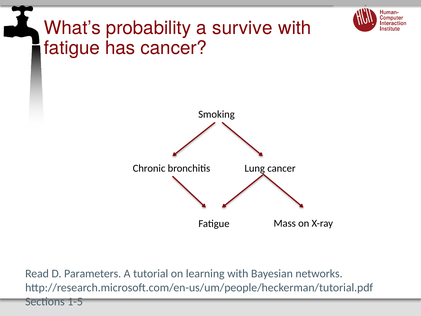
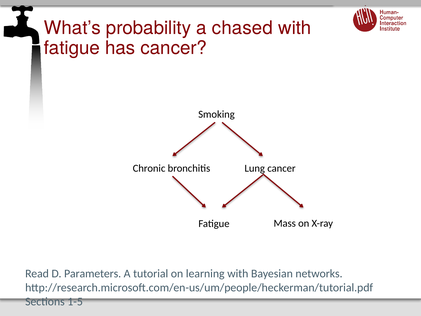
survive: survive -> chased
